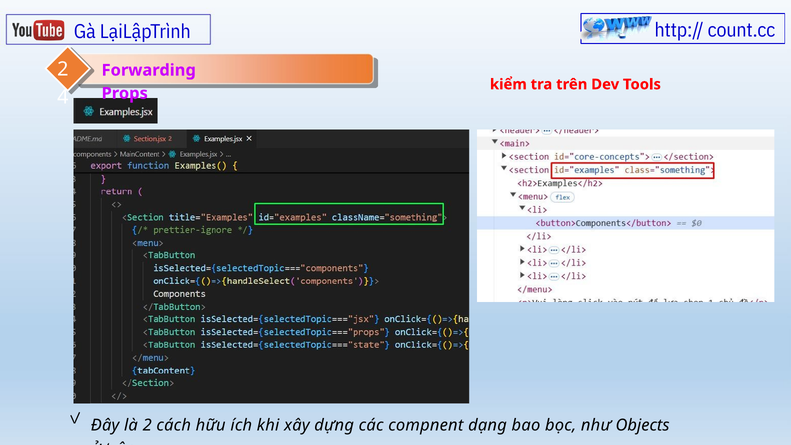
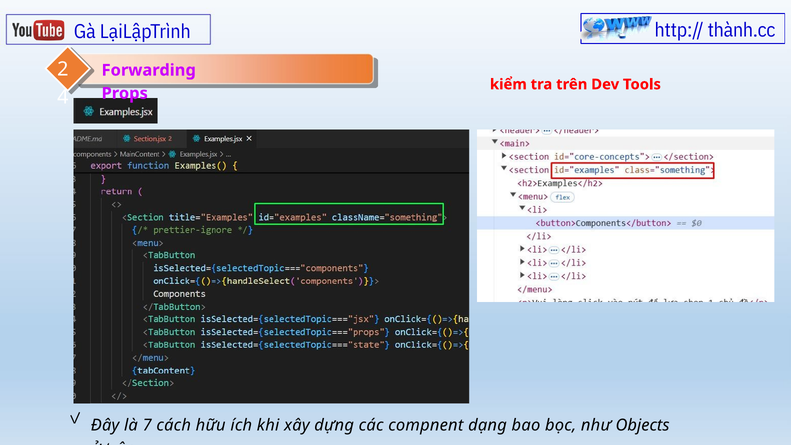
count.cc: count.cc -> thành.cc
là 2: 2 -> 7
